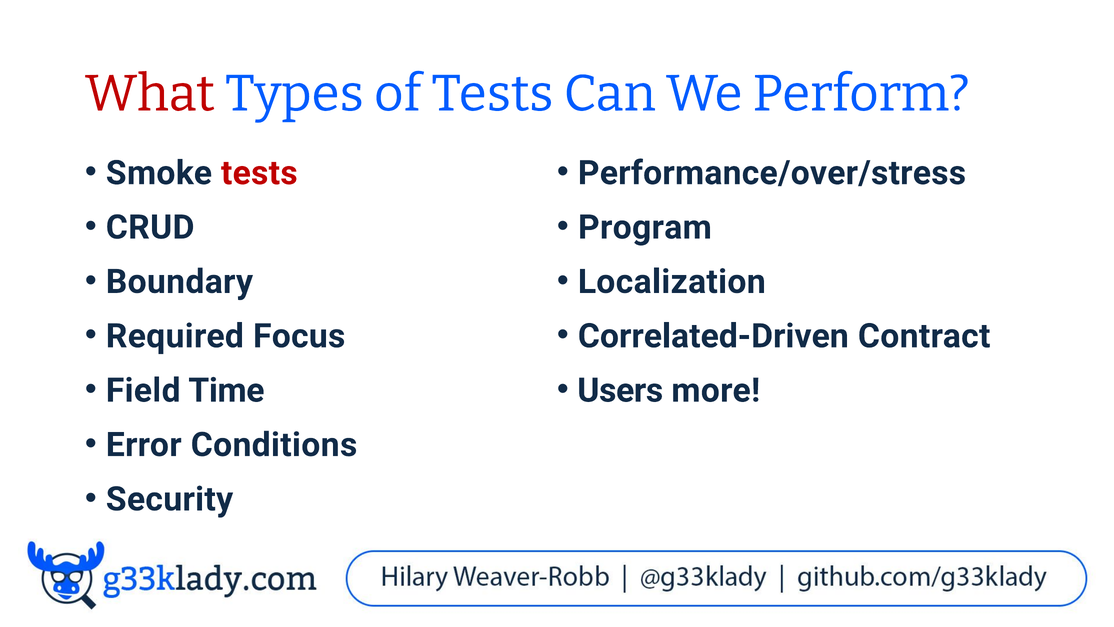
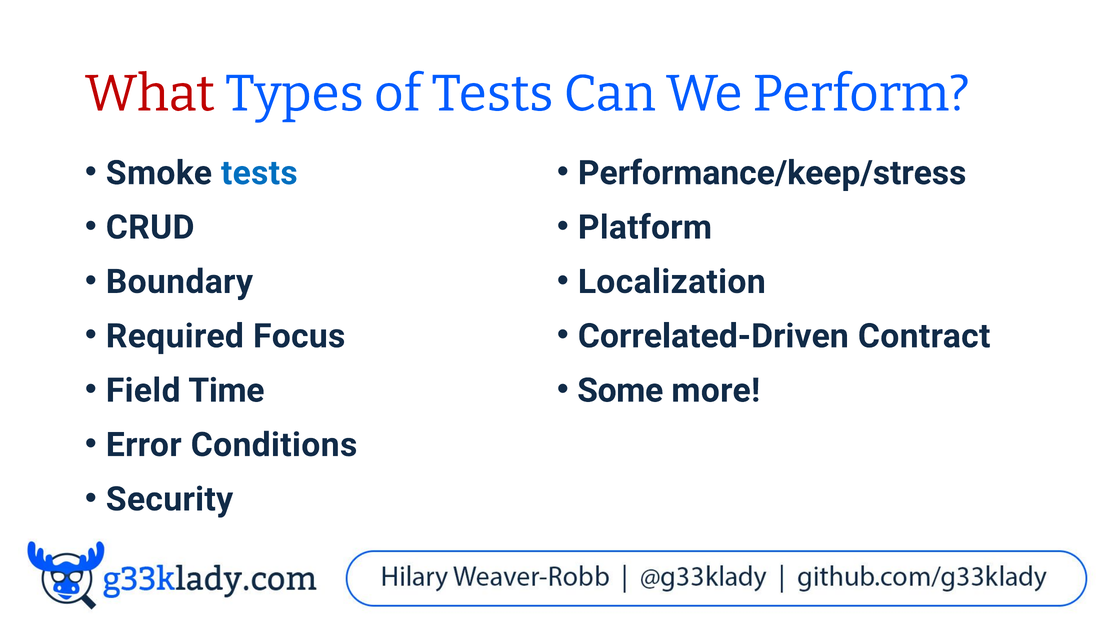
tests at (259, 173) colour: red -> blue
Performance/over/stress: Performance/over/stress -> Performance/keep/stress
Program: Program -> Platform
Users: Users -> Some
